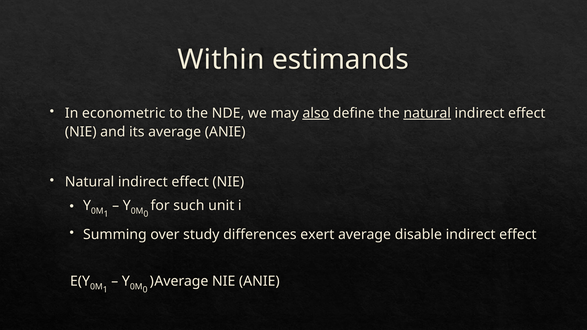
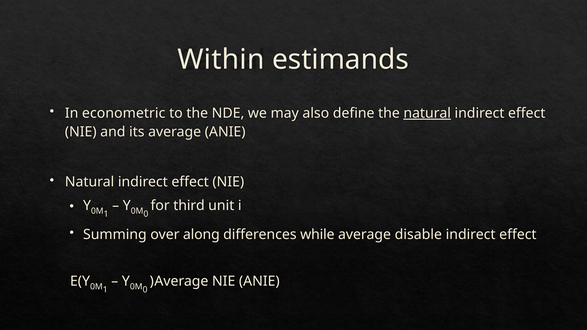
also underline: present -> none
such: such -> third
study: study -> along
exert: exert -> while
